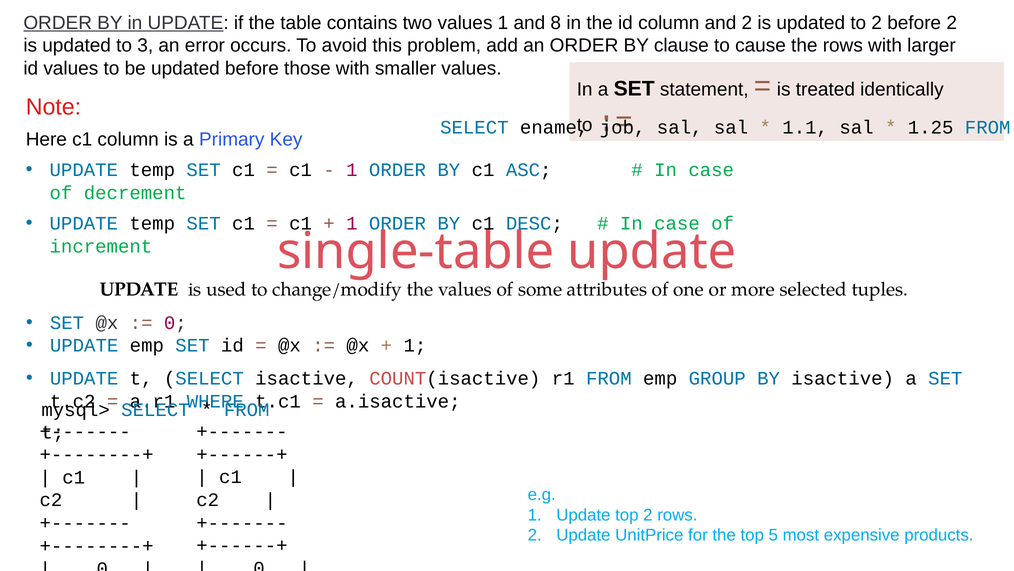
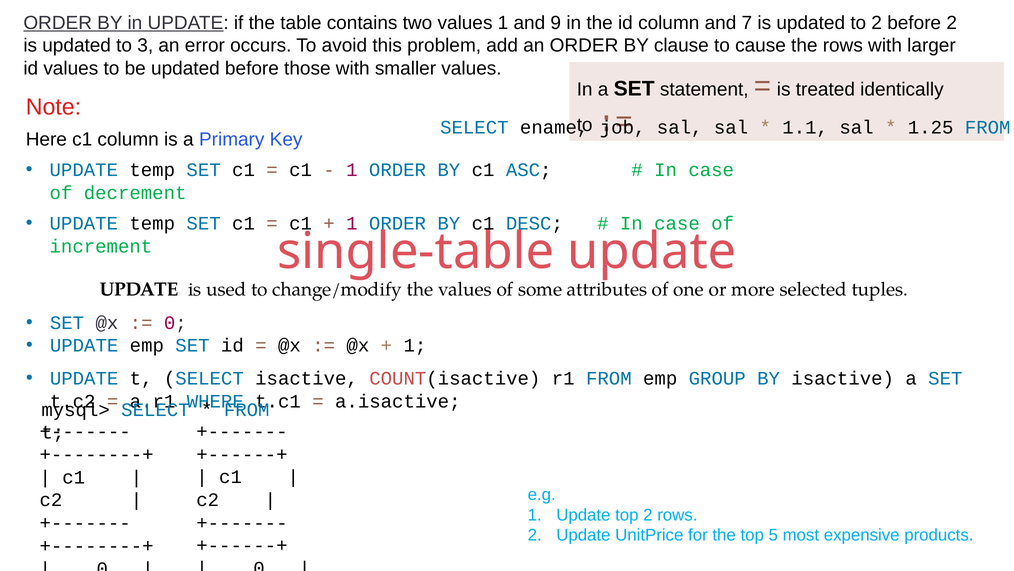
8: 8 -> 9
and 2: 2 -> 7
